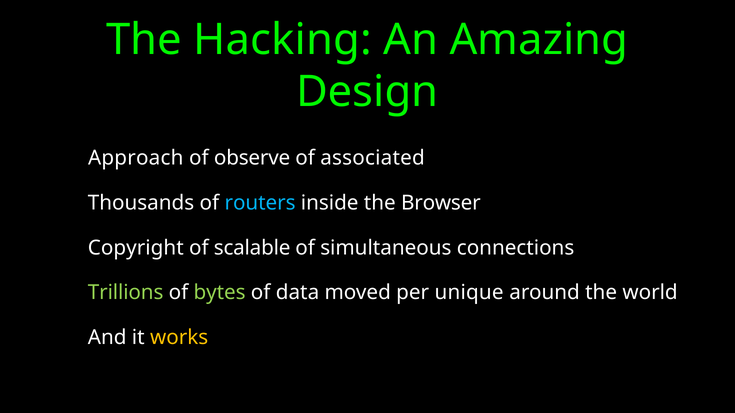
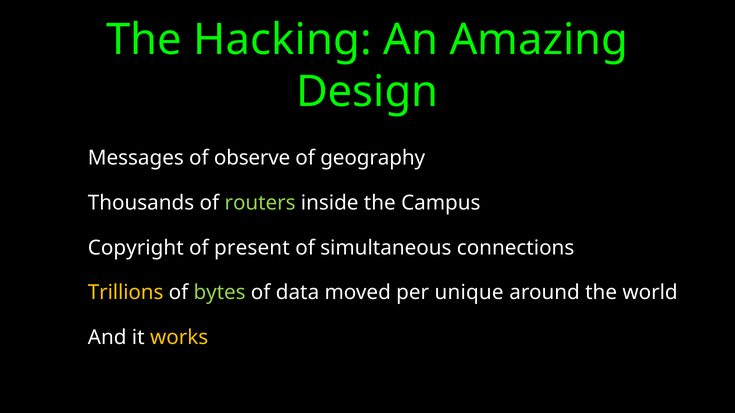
Approach: Approach -> Messages
associated: associated -> geography
routers colour: light blue -> light green
Browser: Browser -> Campus
scalable: scalable -> present
Trillions colour: light green -> yellow
